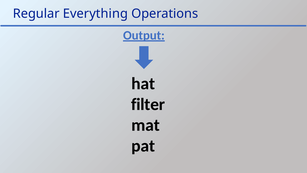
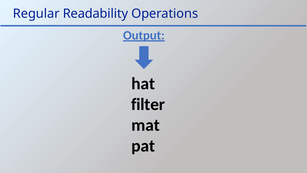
Everything: Everything -> Readability
